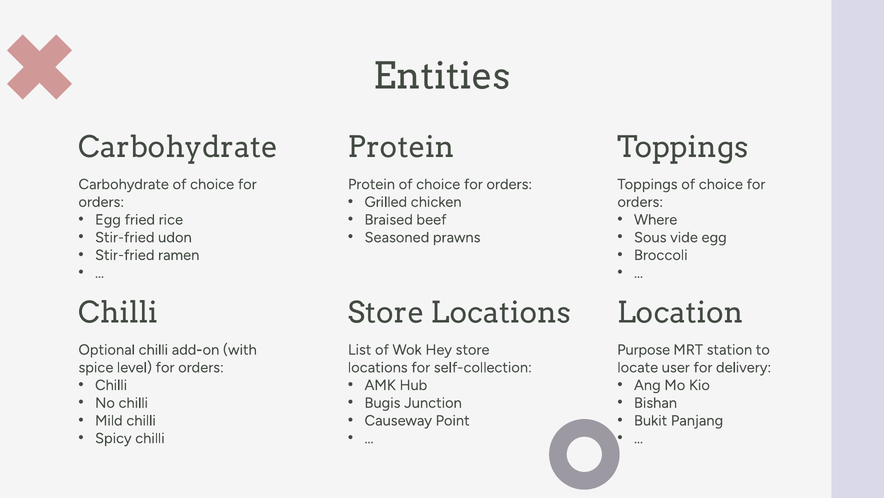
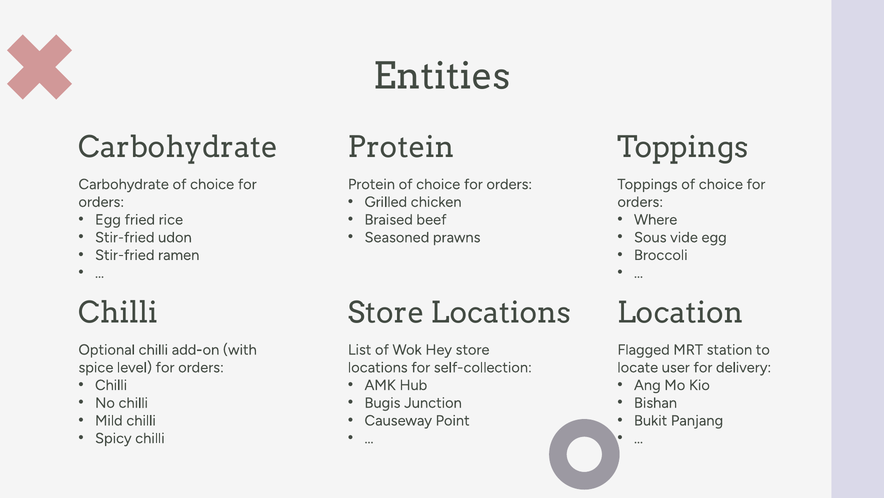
Purpose: Purpose -> Flagged
